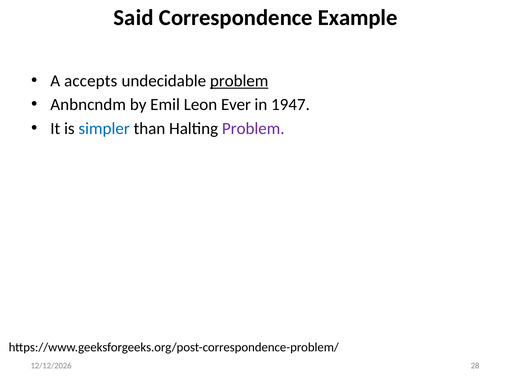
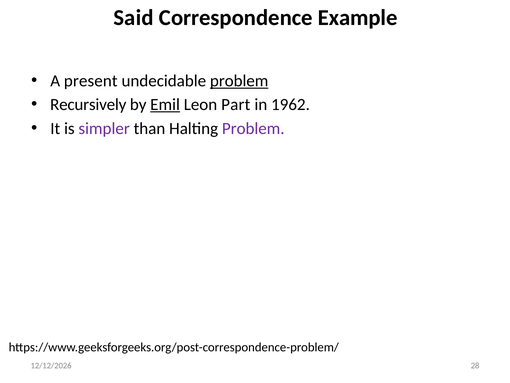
accepts: accepts -> present
Anbncndm: Anbncndm -> Recursively
Emil underline: none -> present
Ever: Ever -> Part
1947: 1947 -> 1962
simpler colour: blue -> purple
